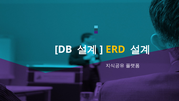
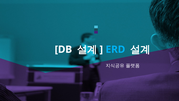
ERD colour: yellow -> light blue
